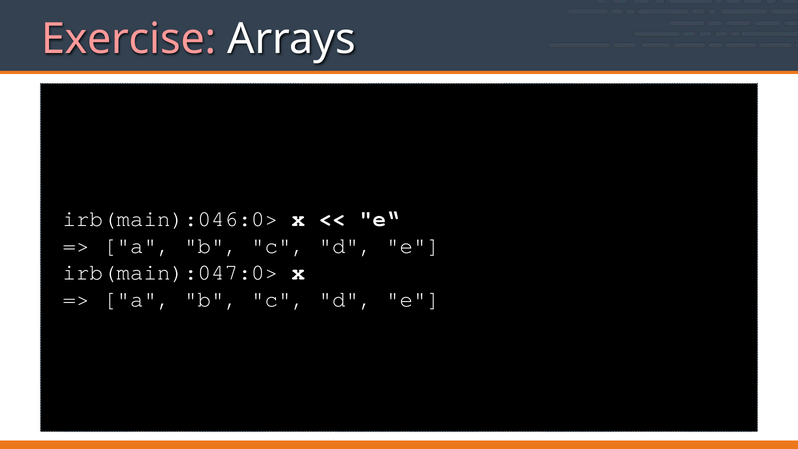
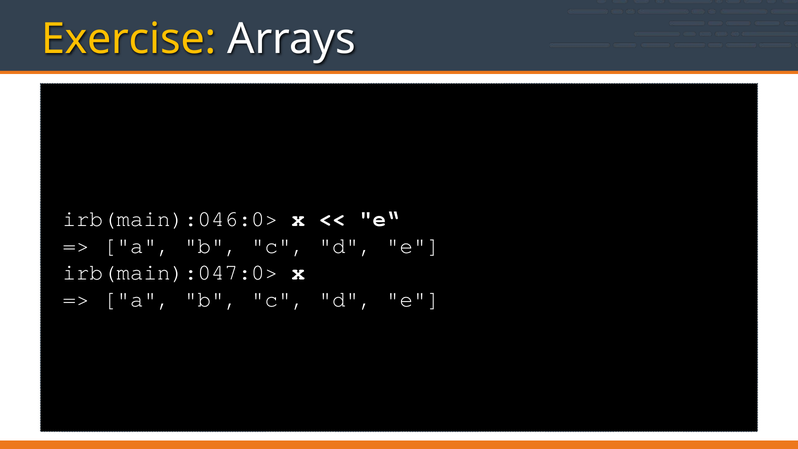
Exercise colour: pink -> yellow
